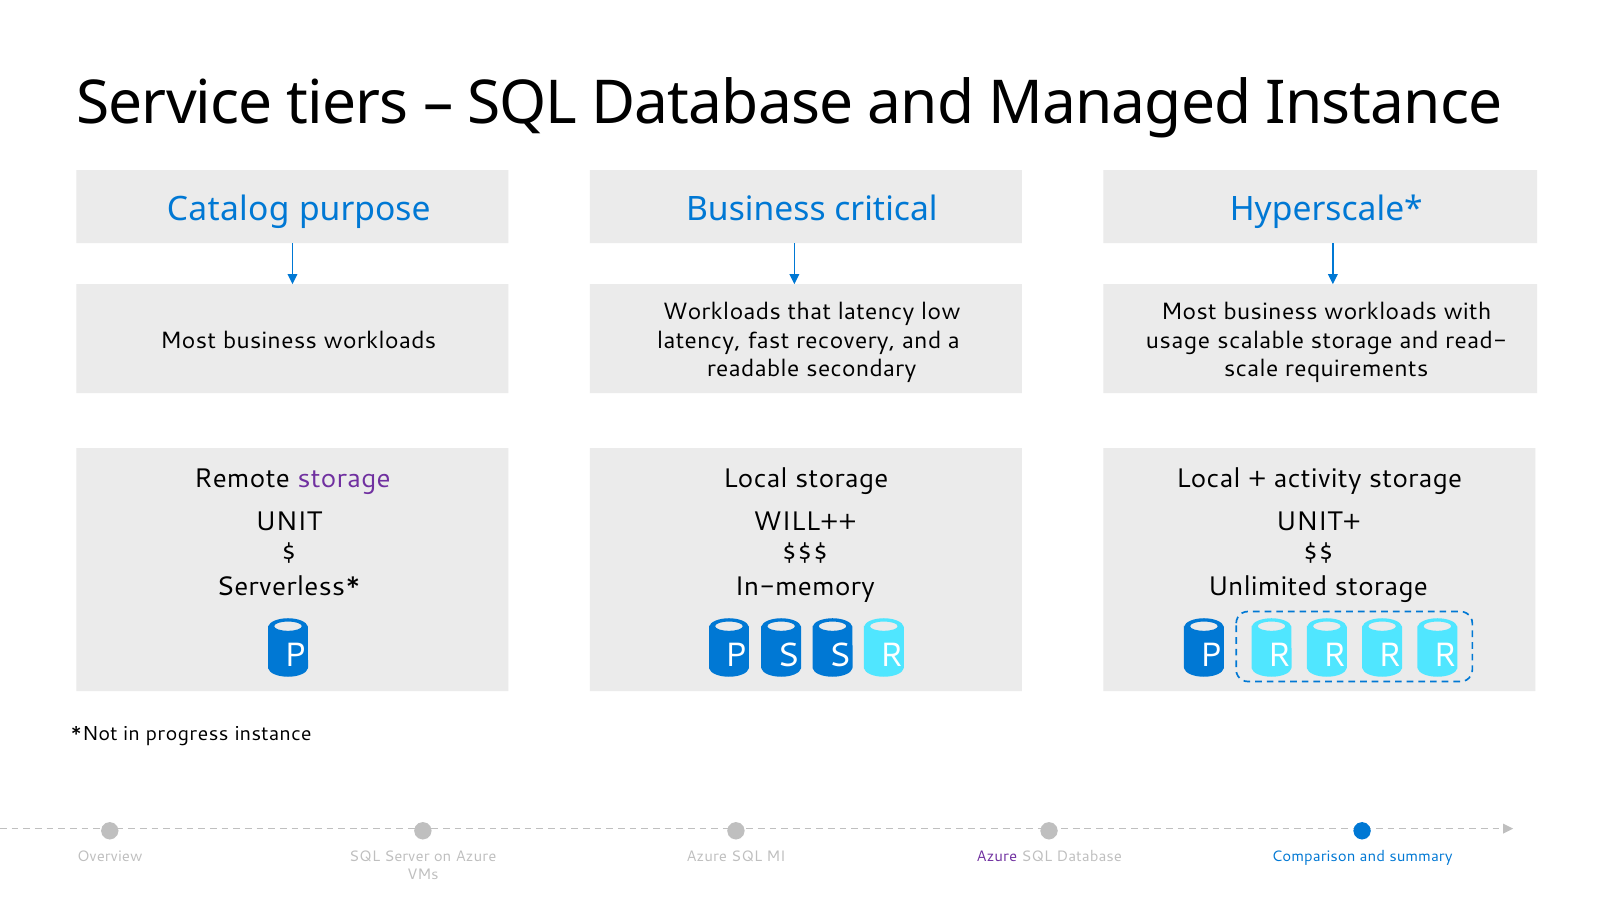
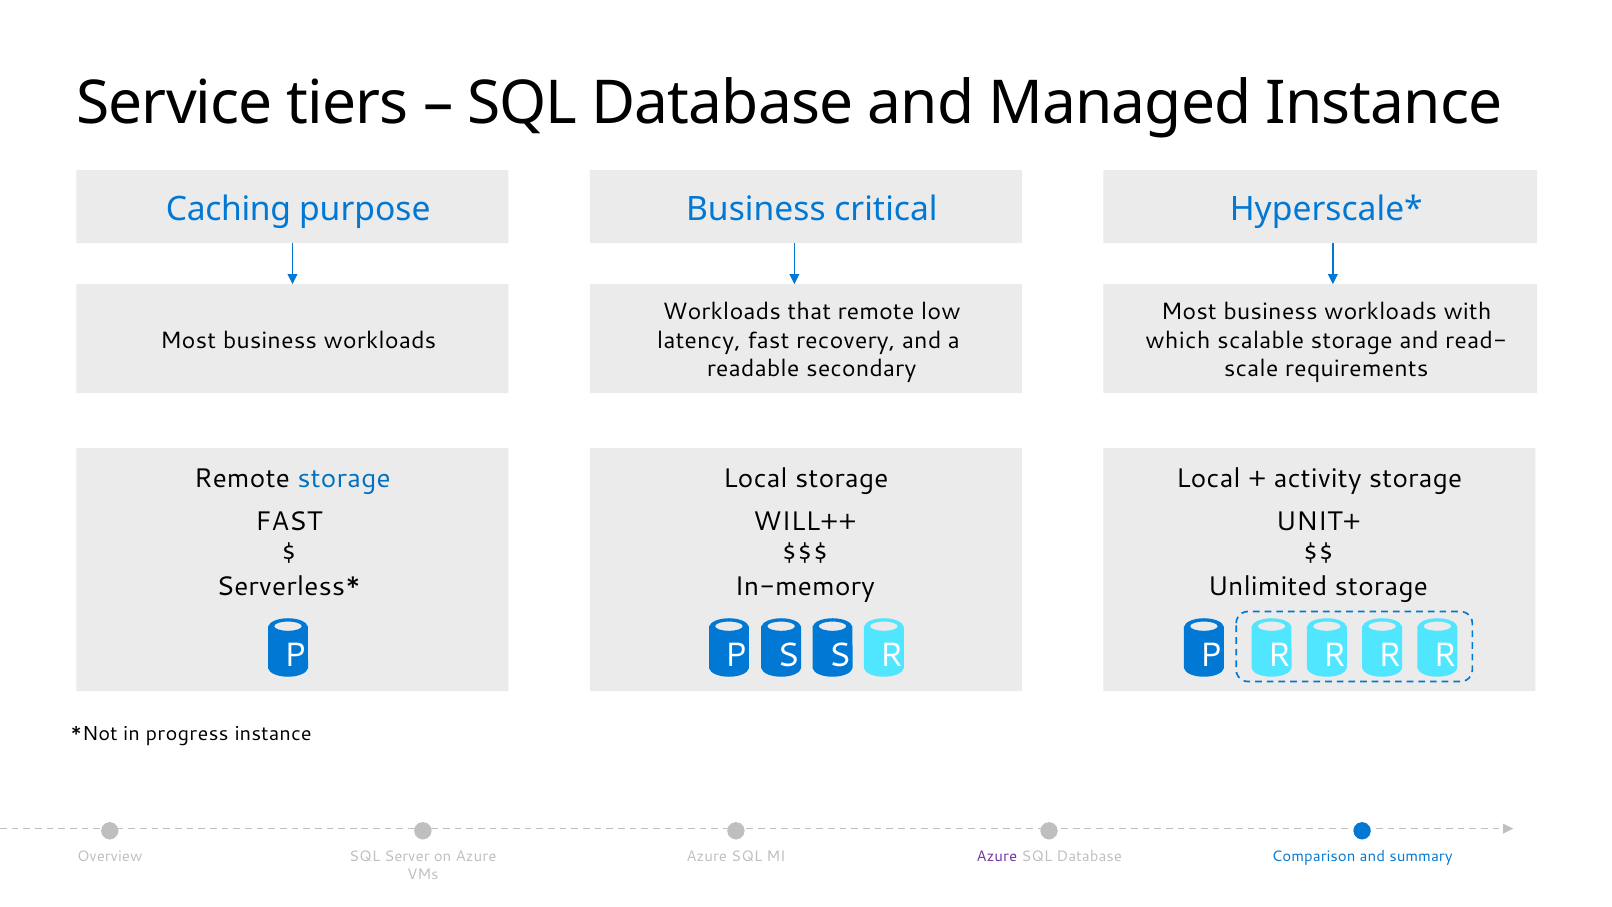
Catalog: Catalog -> Caching
that latency: latency -> remote
usage: usage -> which
storage at (344, 478) colour: purple -> blue
UNIT at (289, 522): UNIT -> FAST
